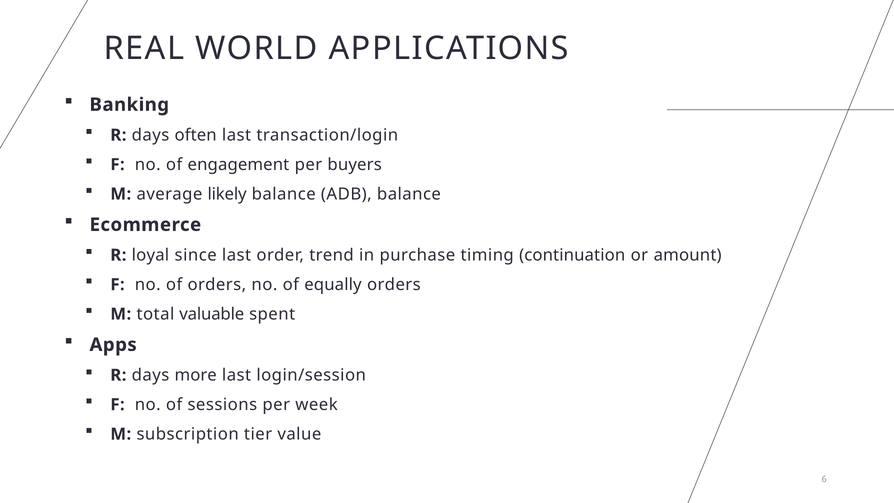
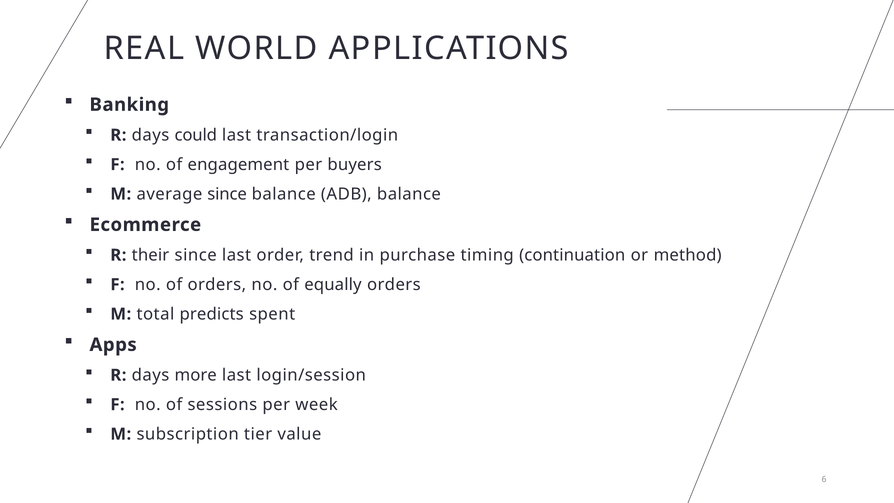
often: often -> could
average likely: likely -> since
loyal: loyal -> their
amount: amount -> method
valuable: valuable -> predicts
